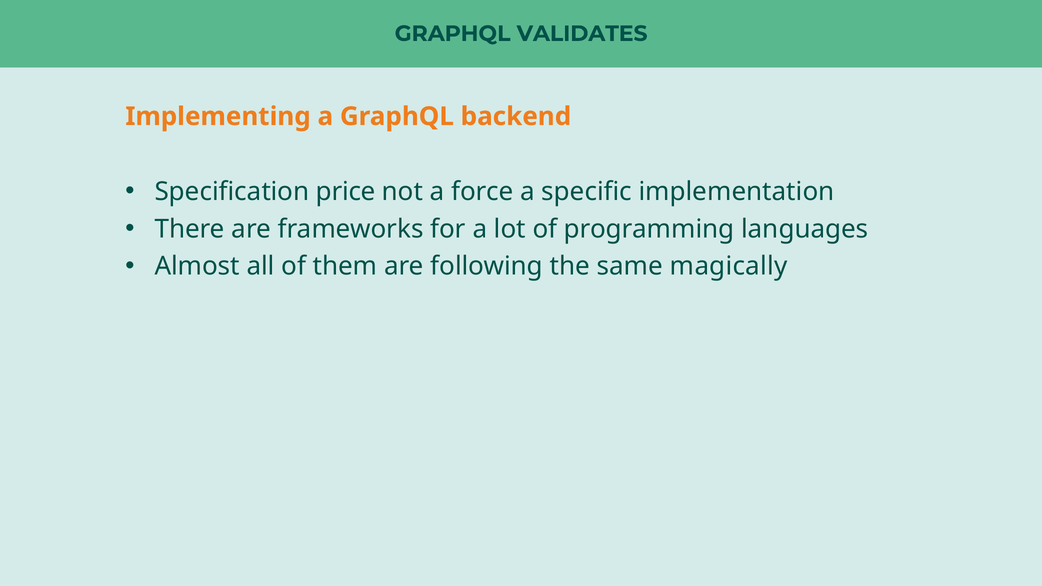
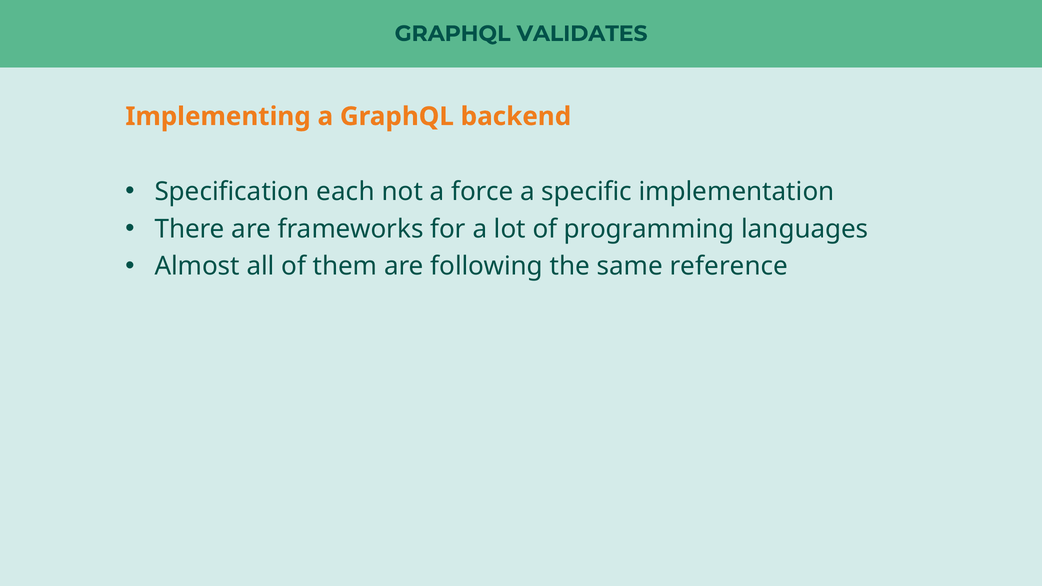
price: price -> each
magically: magically -> reference
